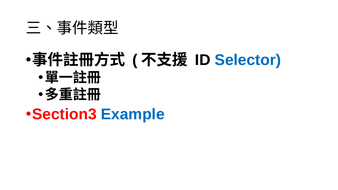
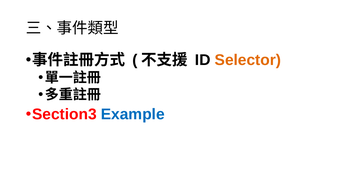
Selector colour: blue -> orange
